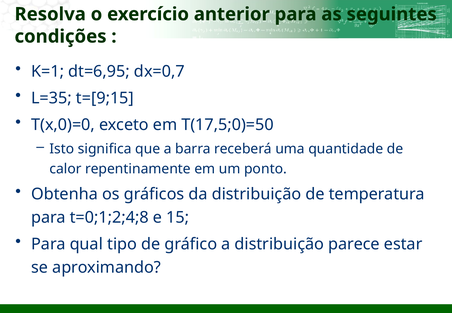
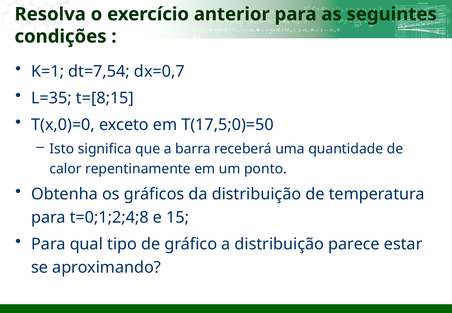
dt=6,95: dt=6,95 -> dt=7,54
t=[9;15: t=[9;15 -> t=[8;15
